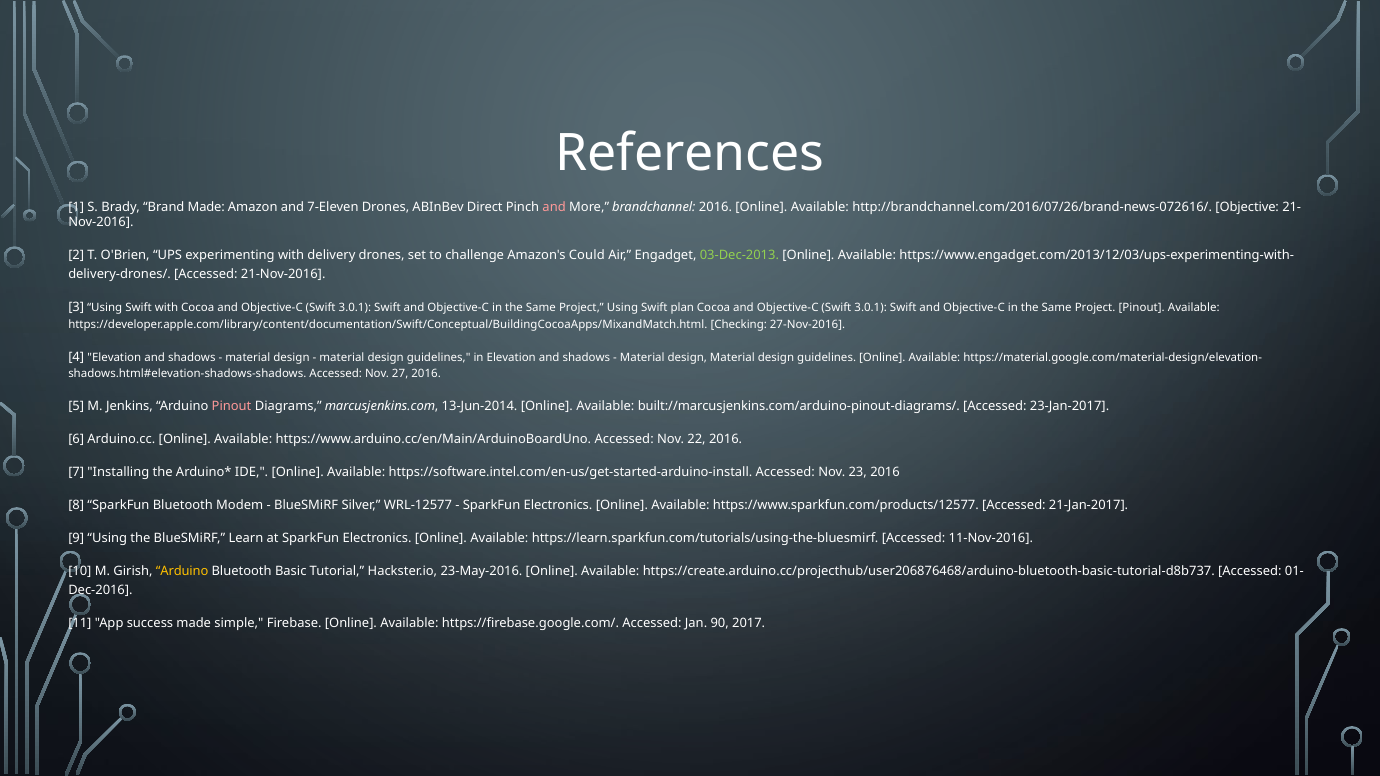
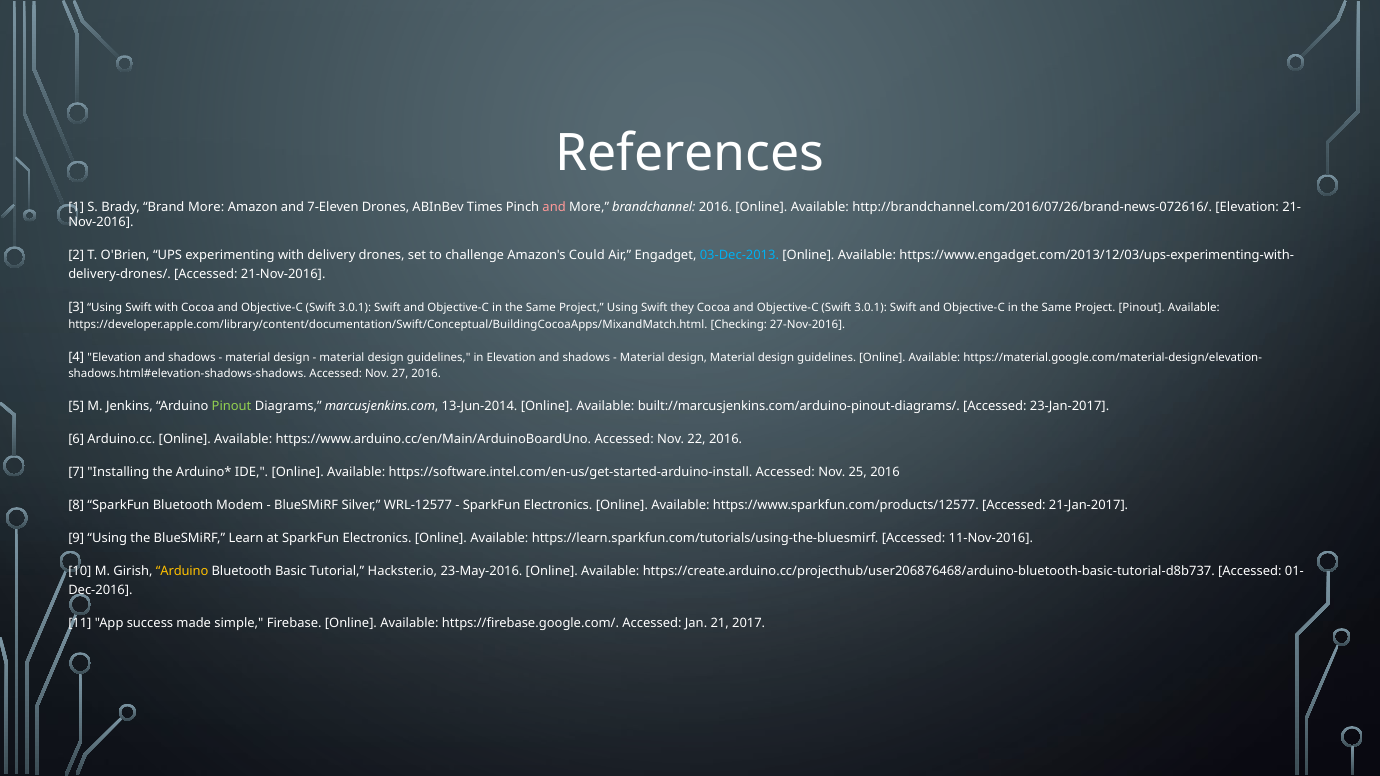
Brand Made: Made -> More
Direct: Direct -> Times
http://brandchannel.com/2016/07/26/brand-news-072616/ Objective: Objective -> Elevation
03-Dec-2013 colour: light green -> light blue
plan: plan -> they
Pinout at (232, 407) colour: pink -> light green
23: 23 -> 25
90: 90 -> 21
